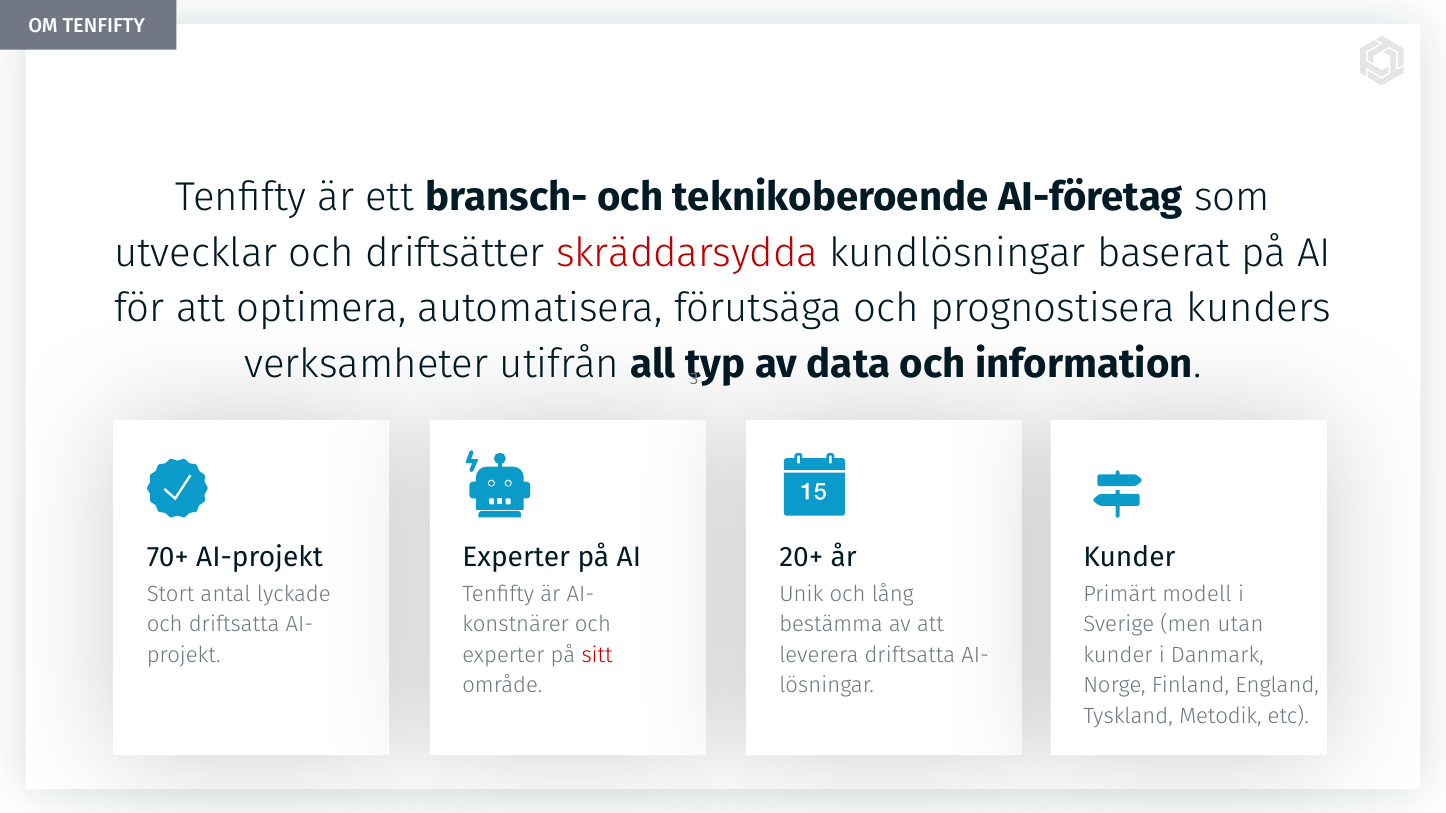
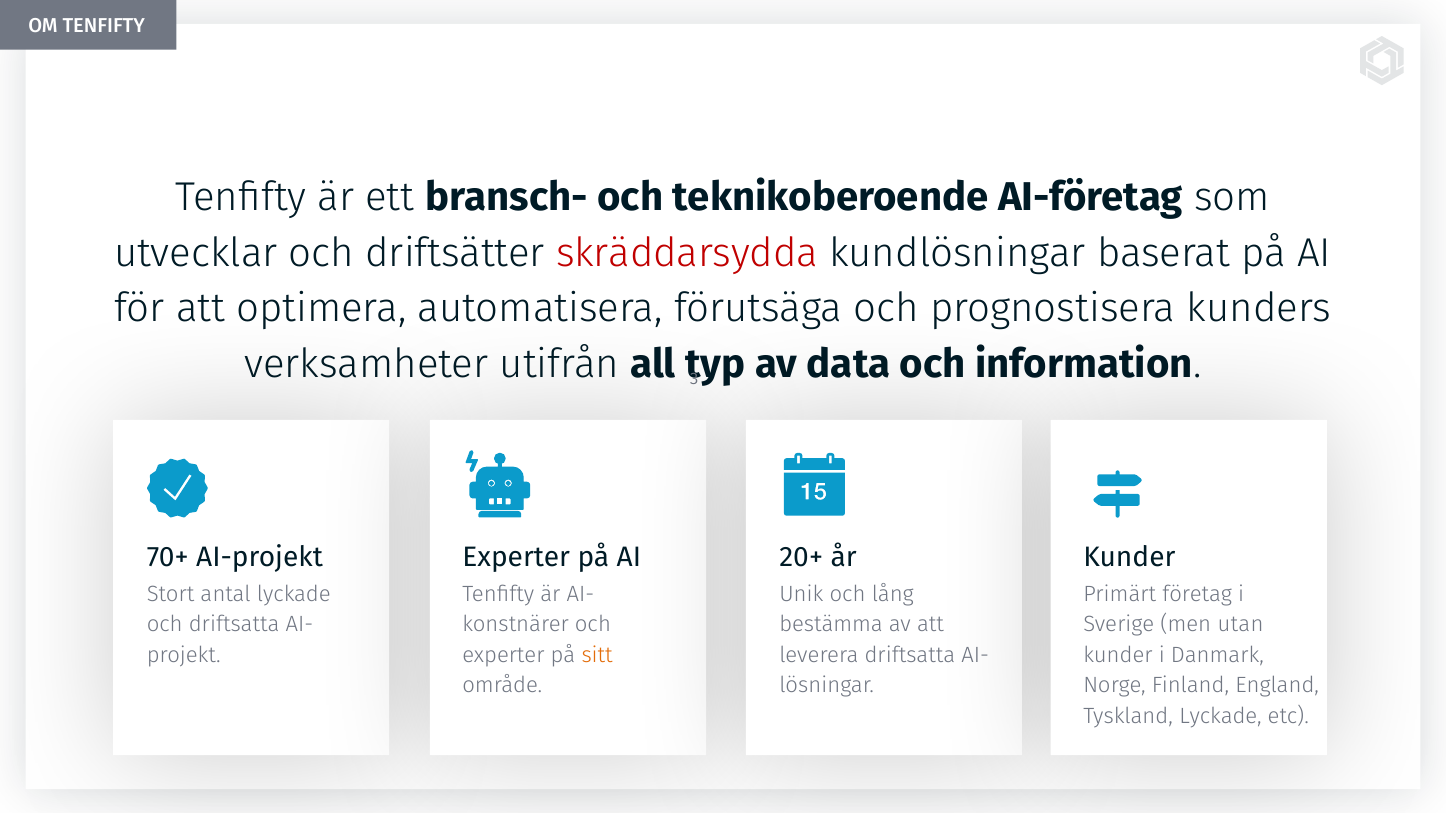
modell: modell -> företag
sitt colour: red -> orange
Tyskland Metodik: Metodik -> Lyckade
